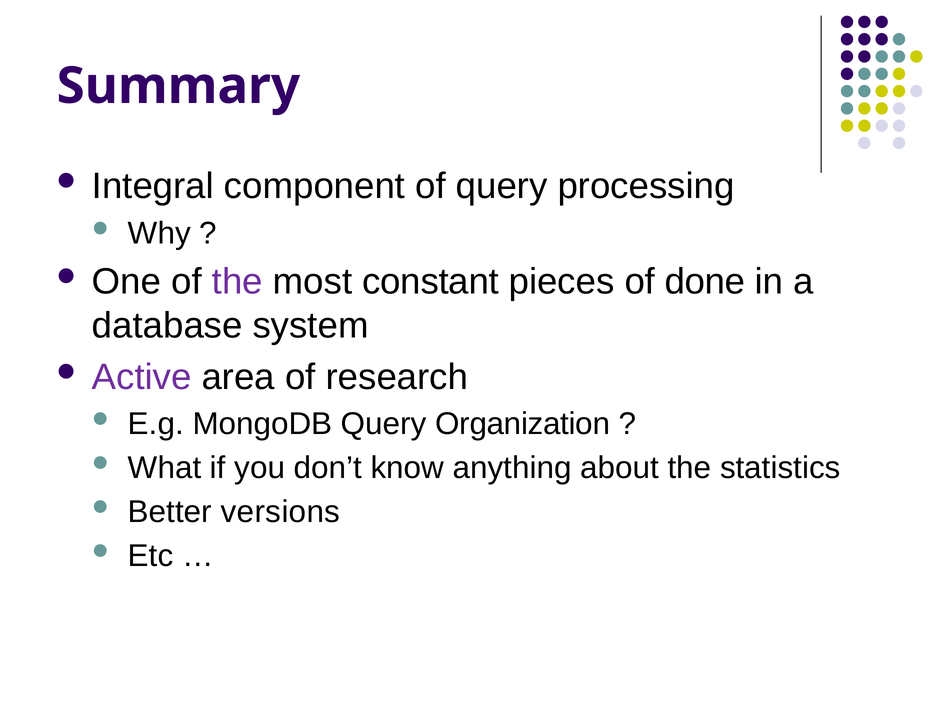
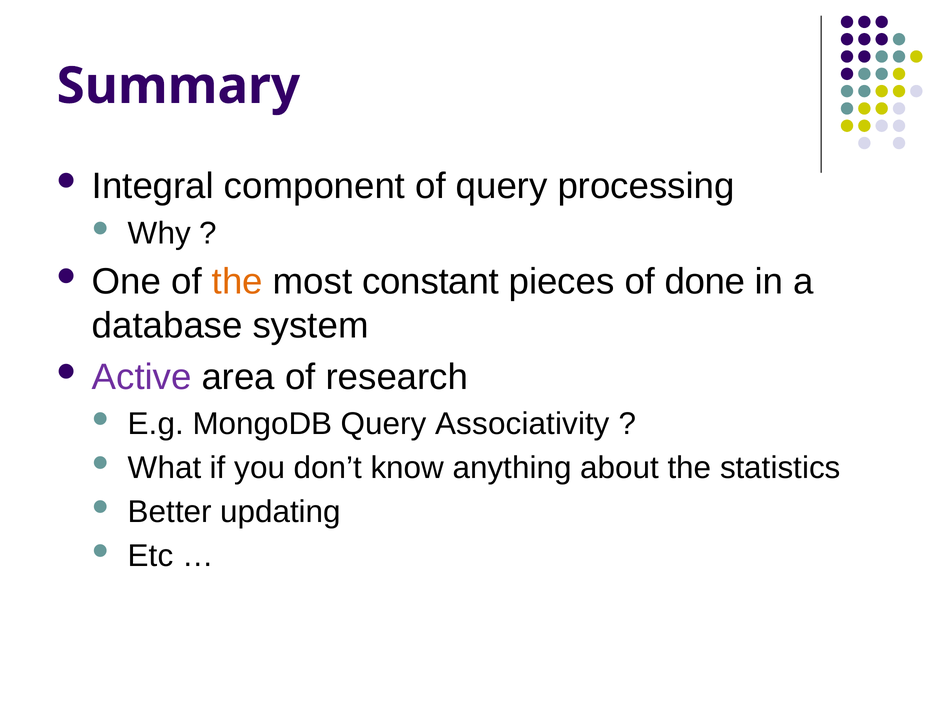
the at (237, 282) colour: purple -> orange
Organization: Organization -> Associativity
versions: versions -> updating
